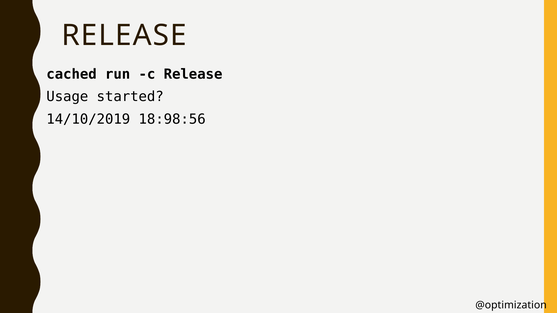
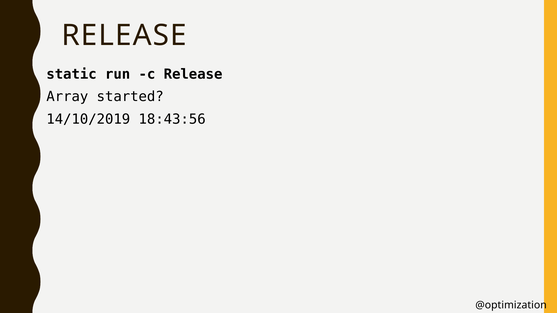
cached: cached -> static
Usage: Usage -> Array
18:98:56: 18:98:56 -> 18:43:56
